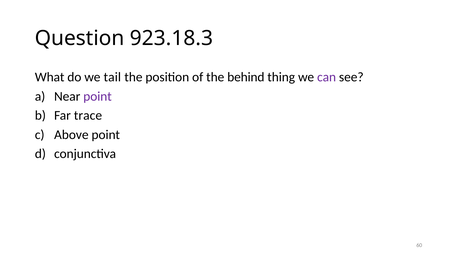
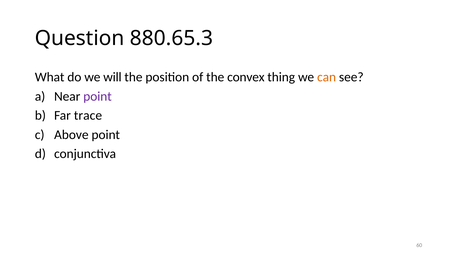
923.18.3: 923.18.3 -> 880.65.3
tail: tail -> will
behind: behind -> convex
can colour: purple -> orange
